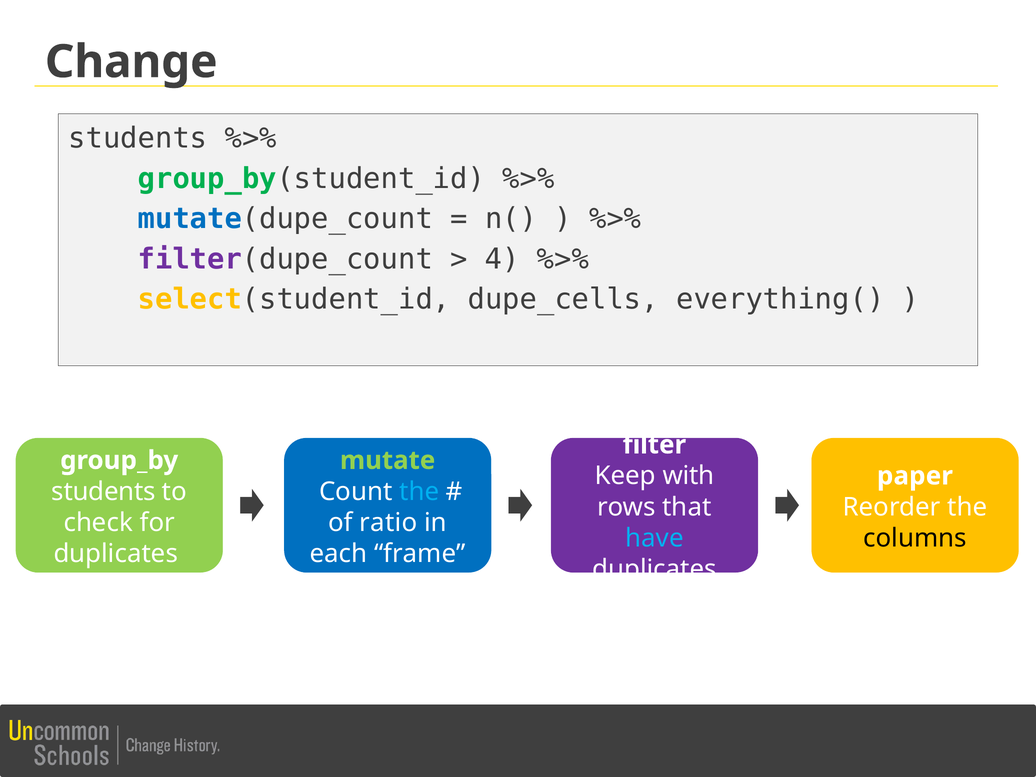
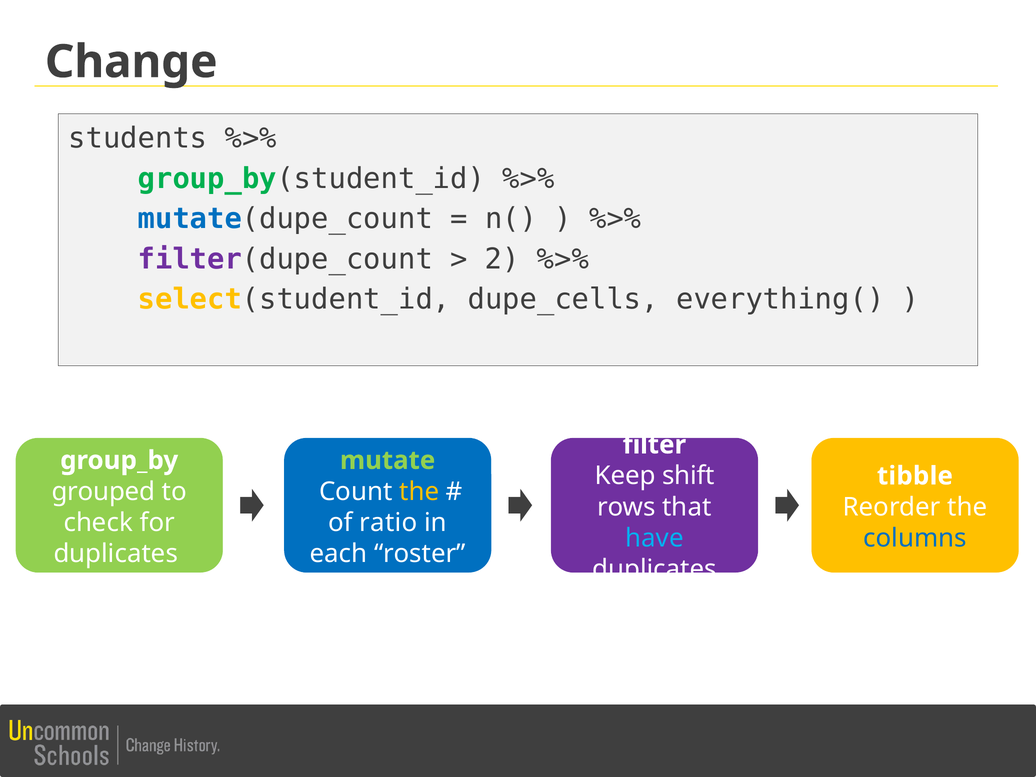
4: 4 -> 2
with: with -> shift
paper: paper -> tibble
students at (103, 491): students -> grouped
the at (419, 491) colour: light blue -> yellow
columns colour: black -> blue
frame: frame -> roster
